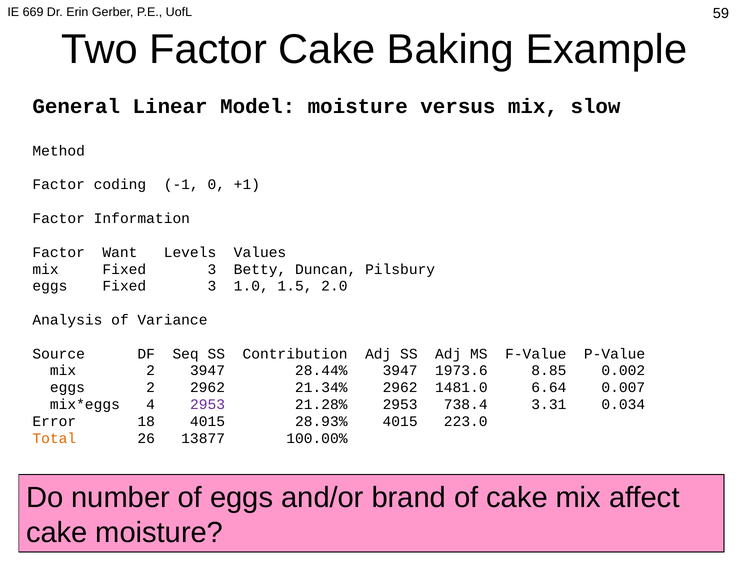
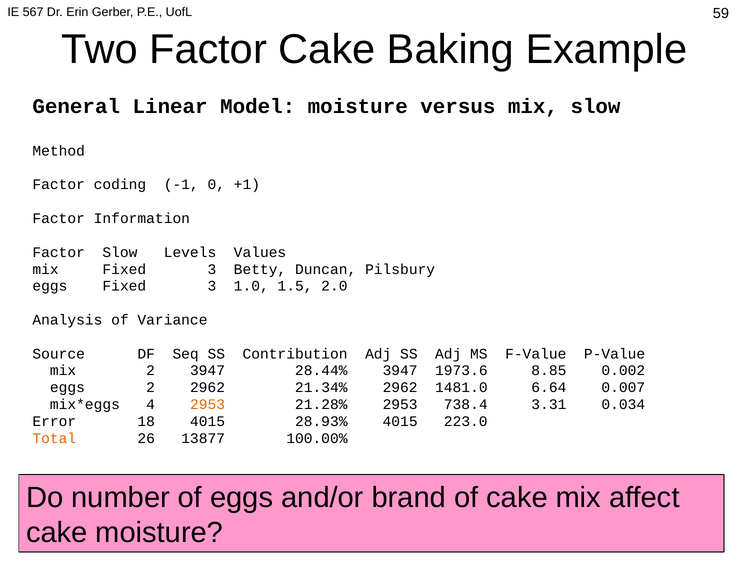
669: 669 -> 567
Factor Want: Want -> Slow
2953 at (208, 404) colour: purple -> orange
